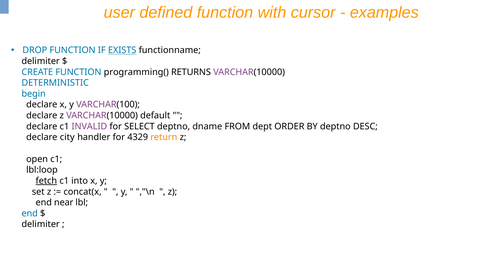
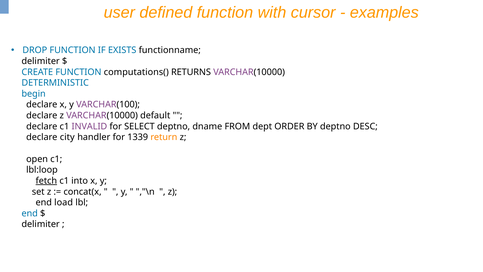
EXISTS underline: present -> none
programming(: programming( -> computations(
4329: 4329 -> 1339
near: near -> load
